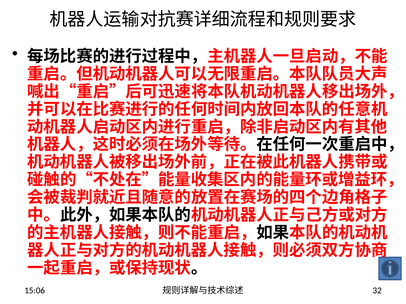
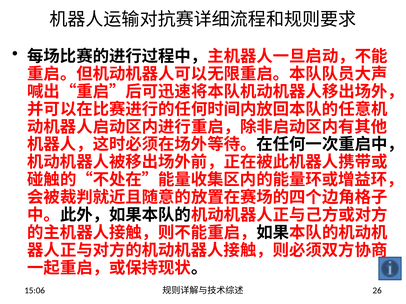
32: 32 -> 26
